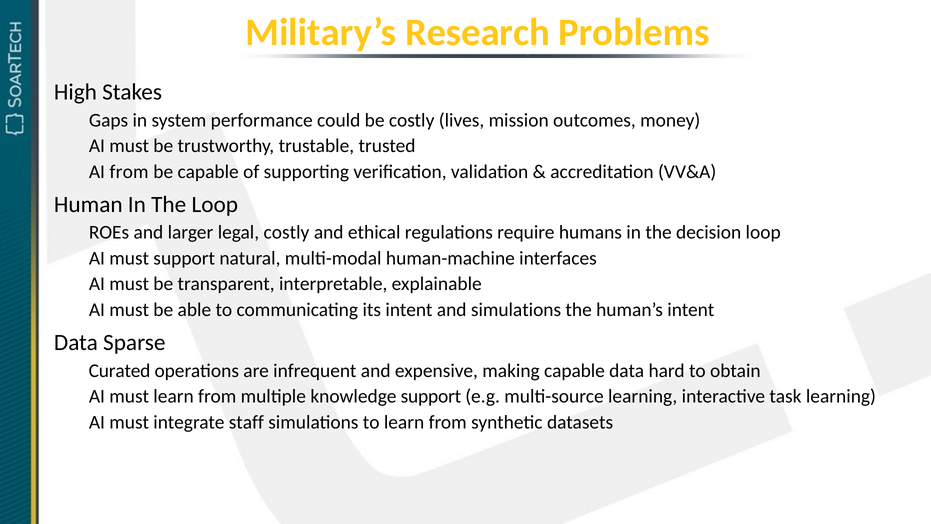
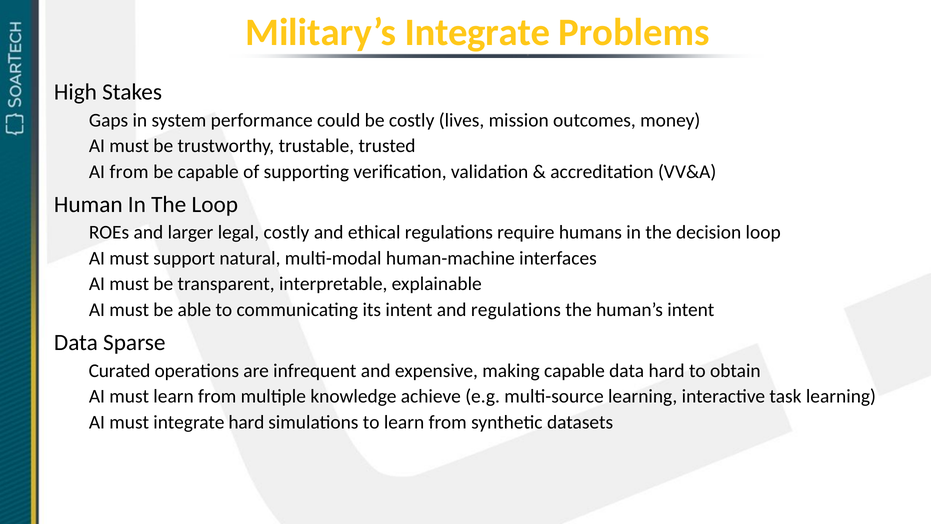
Military’s Research: Research -> Integrate
and simulations: simulations -> regulations
knowledge support: support -> achieve
integrate staff: staff -> hard
